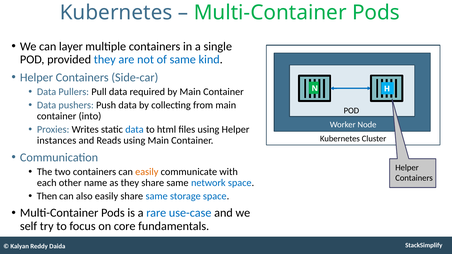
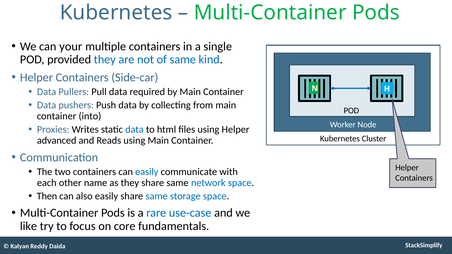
layer: layer -> your
instances: instances -> advanced
easily at (147, 172) colour: orange -> blue
self: self -> like
